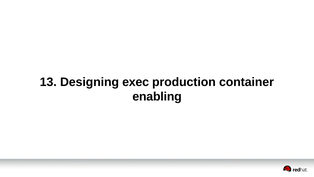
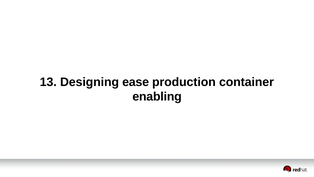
exec: exec -> ease
